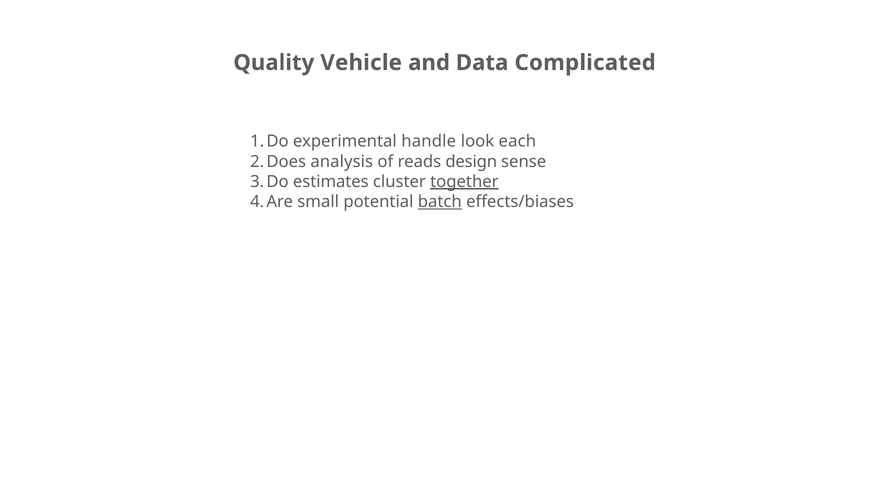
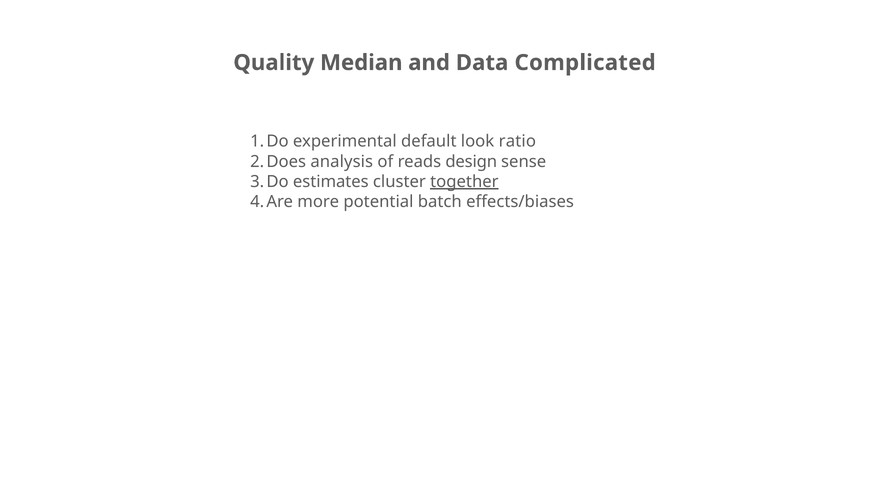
Vehicle: Vehicle -> Median
handle: handle -> default
each: each -> ratio
small: small -> more
batch underline: present -> none
